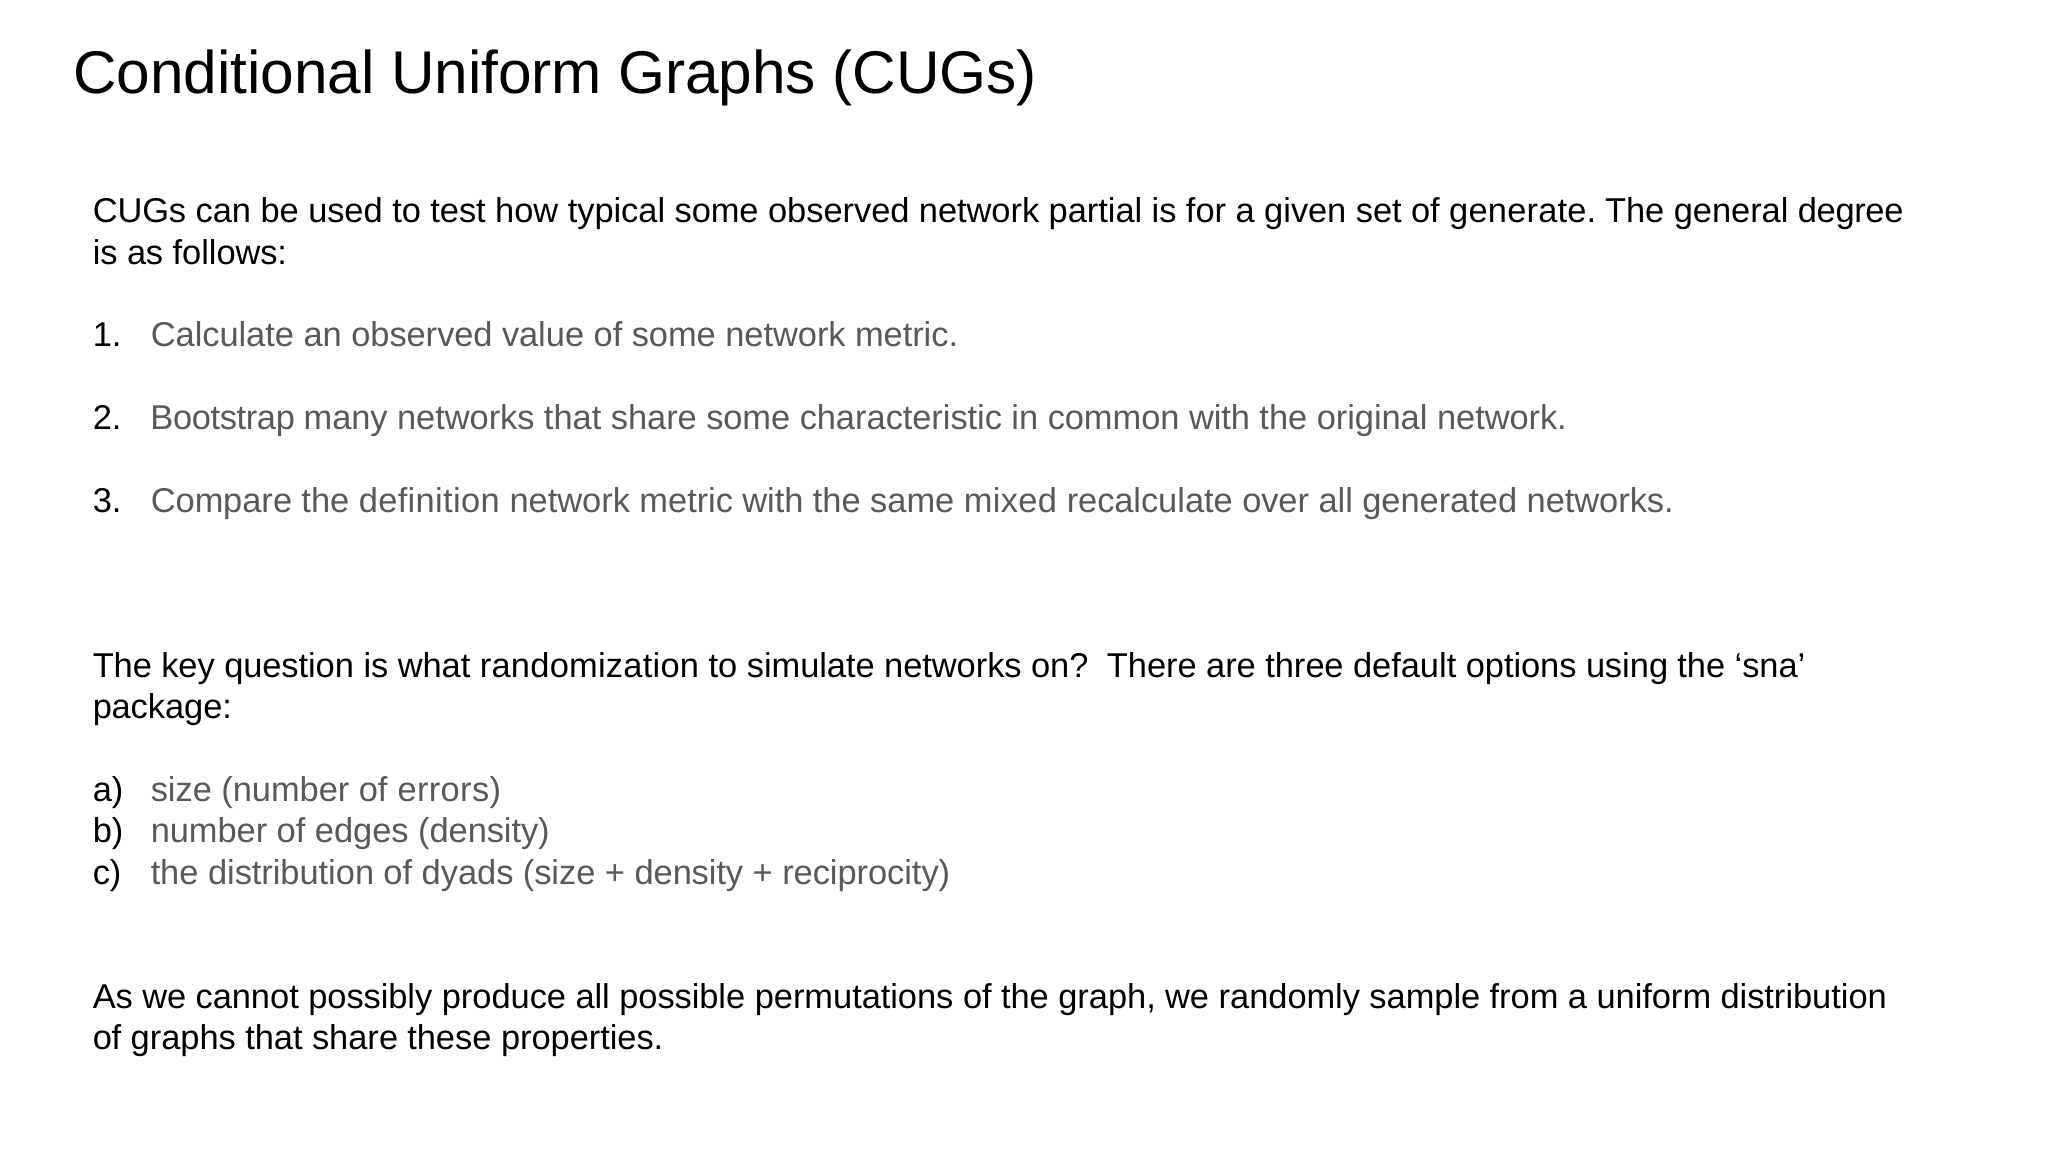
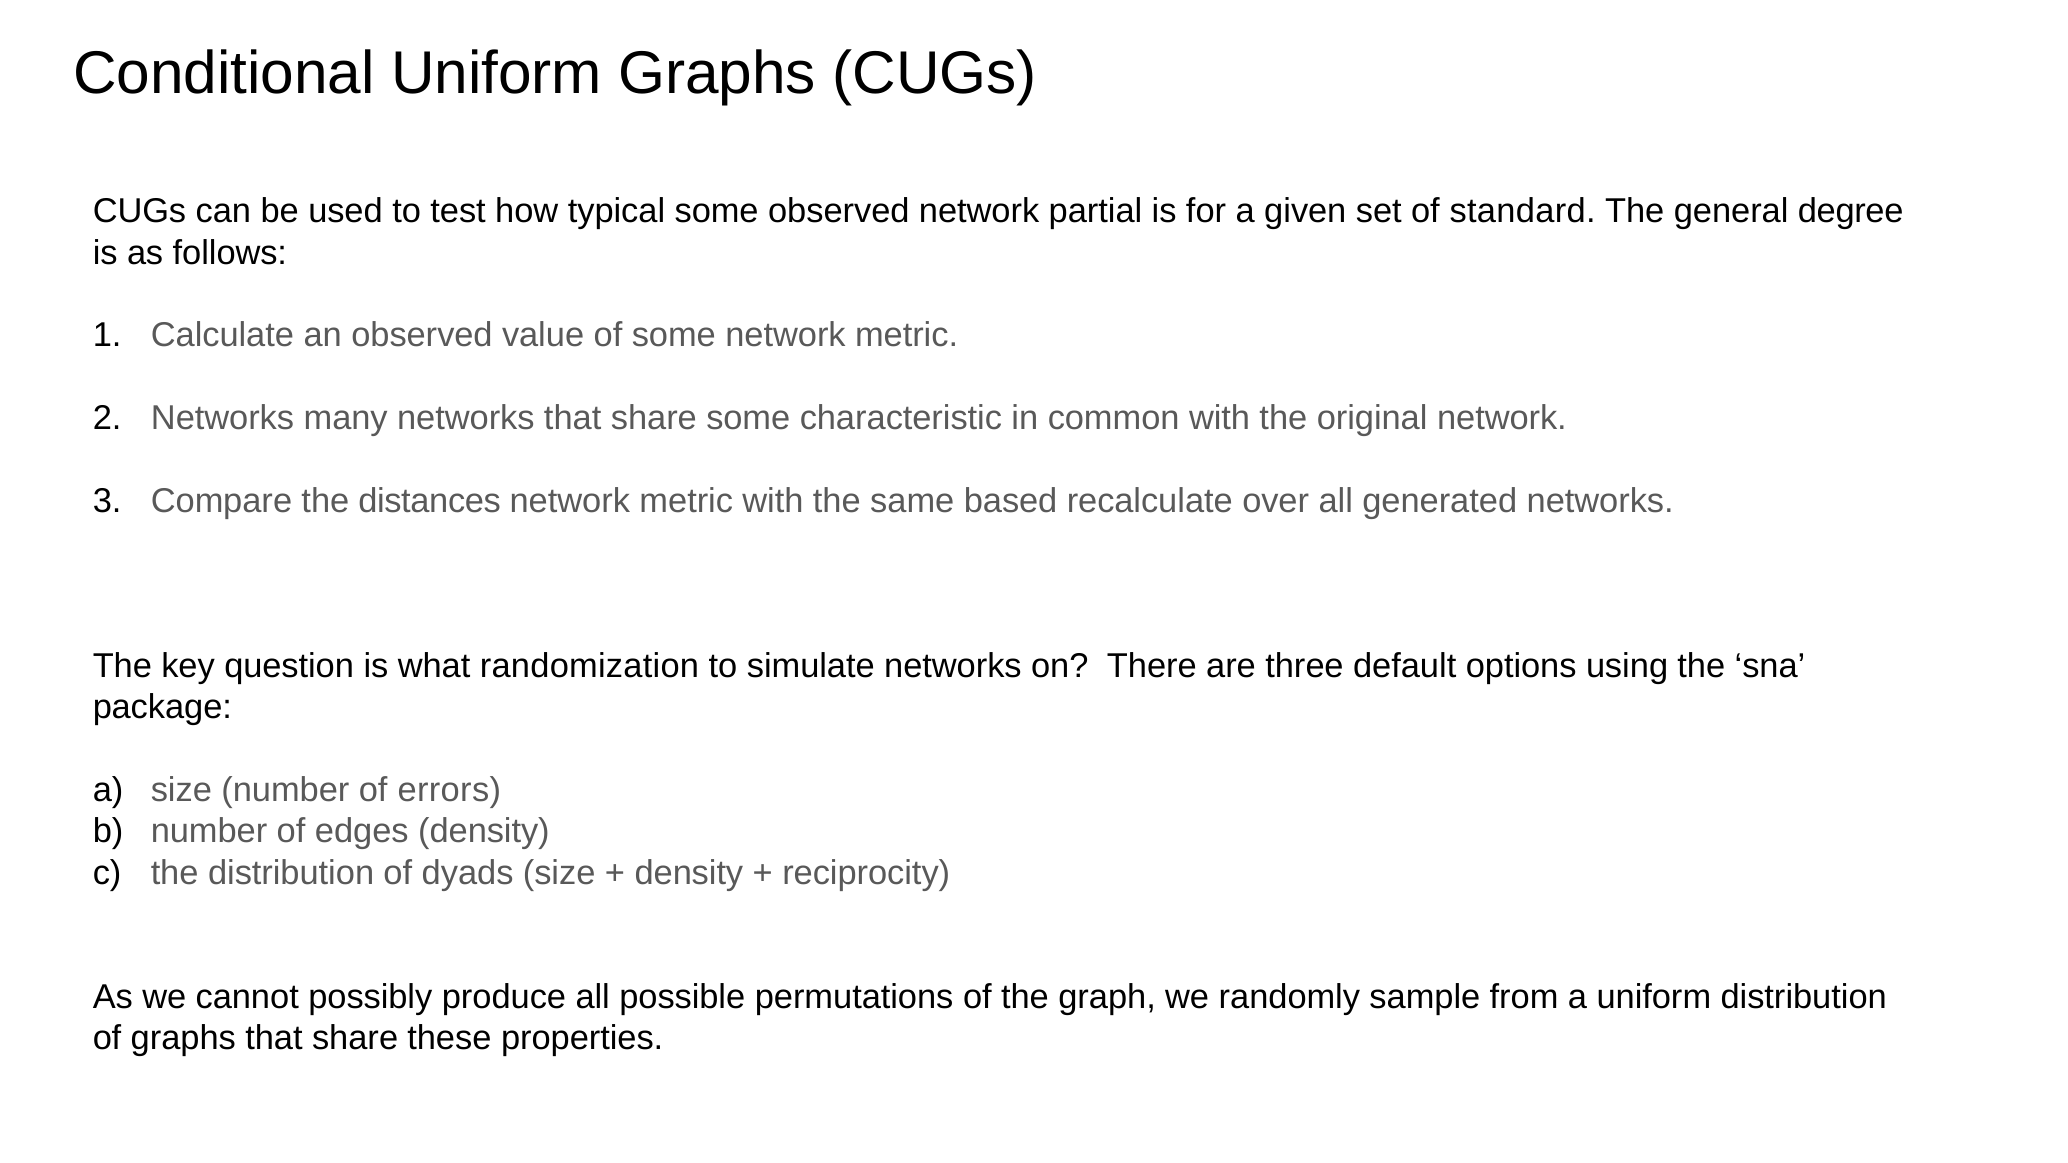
generate: generate -> standard
Bootstrap at (223, 418): Bootstrap -> Networks
definition: definition -> distances
mixed: mixed -> based
